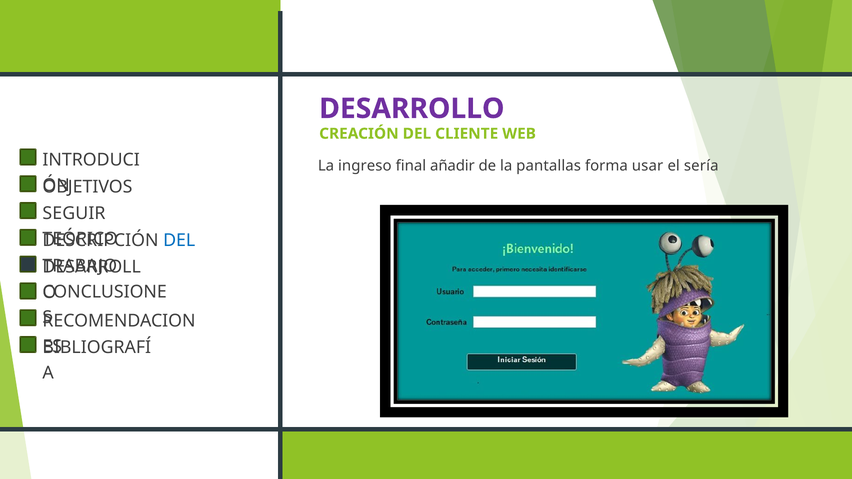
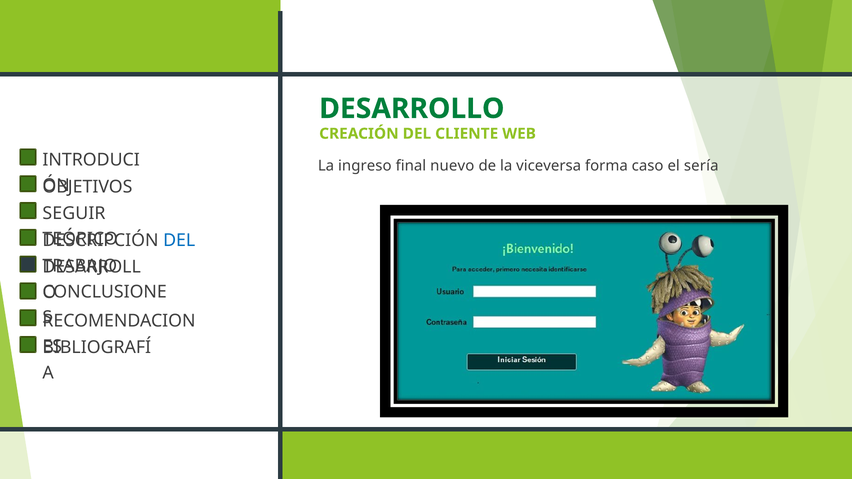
DESARROLLO colour: purple -> green
añadir: añadir -> nuevo
pantallas: pantallas -> viceversa
usar: usar -> caso
